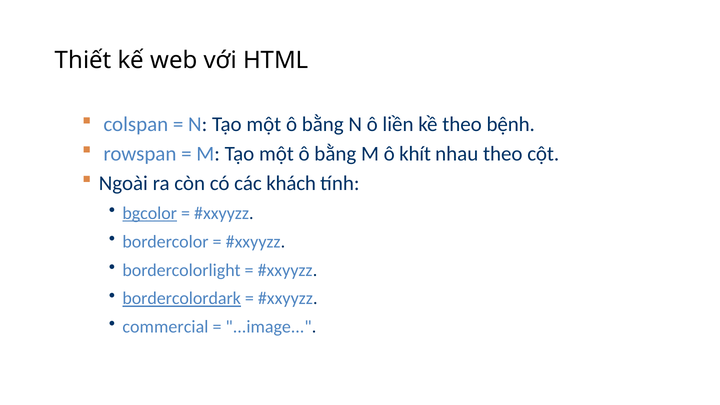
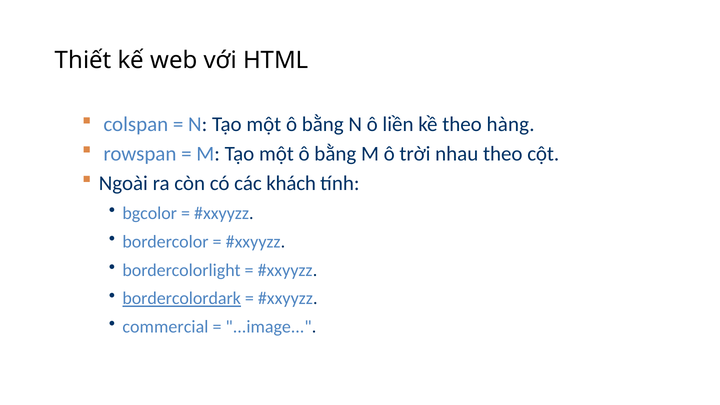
bệnh: bệnh -> hàng
khít: khít -> trời
bgcolor underline: present -> none
